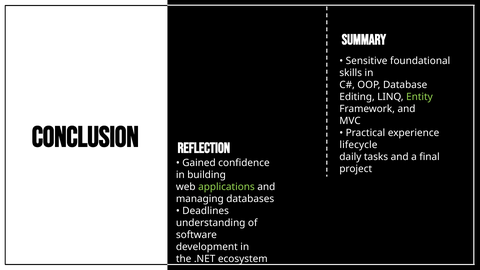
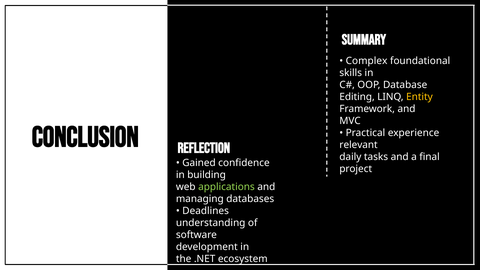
Sensitive: Sensitive -> Complex
Entity colour: light green -> yellow
lifecycle: lifecycle -> relevant
